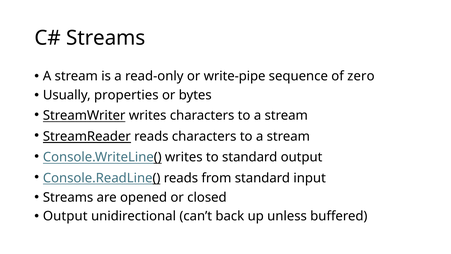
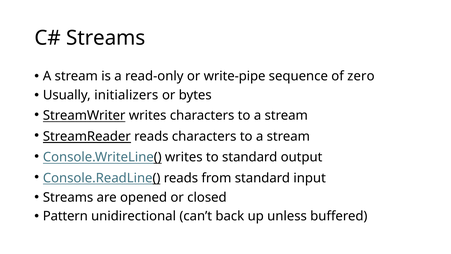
properties: properties -> initializers
Output at (65, 216): Output -> Pattern
